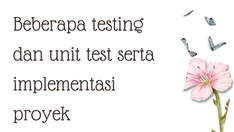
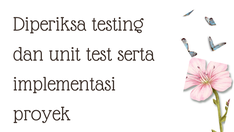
Beberapa: Beberapa -> Diperiksa
